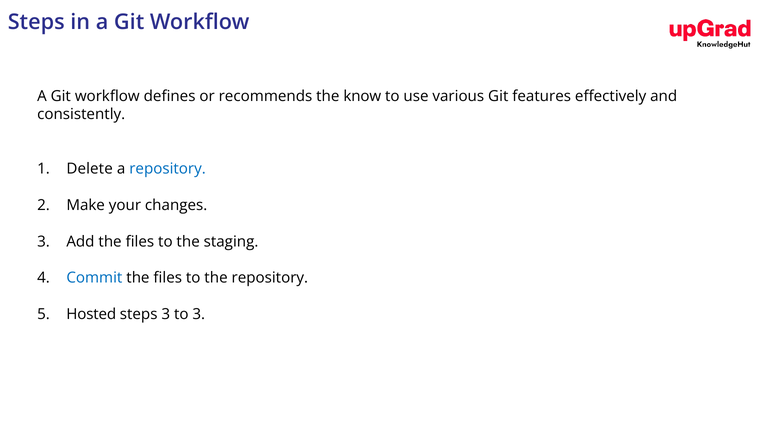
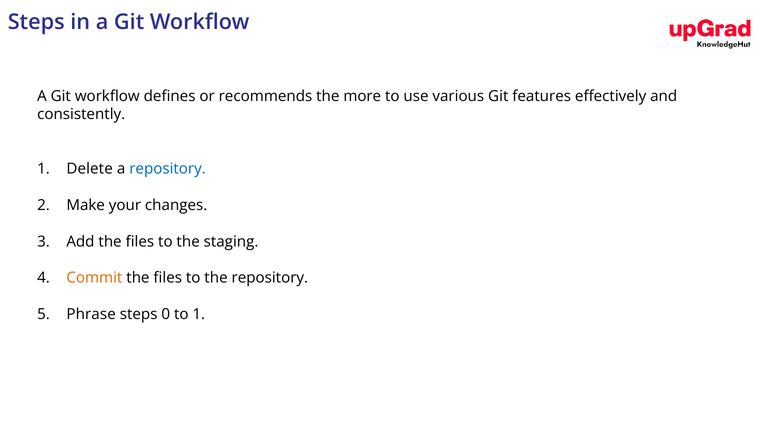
know: know -> more
Commit colour: blue -> orange
Hosted: Hosted -> Phrase
steps 3: 3 -> 0
to 3: 3 -> 1
